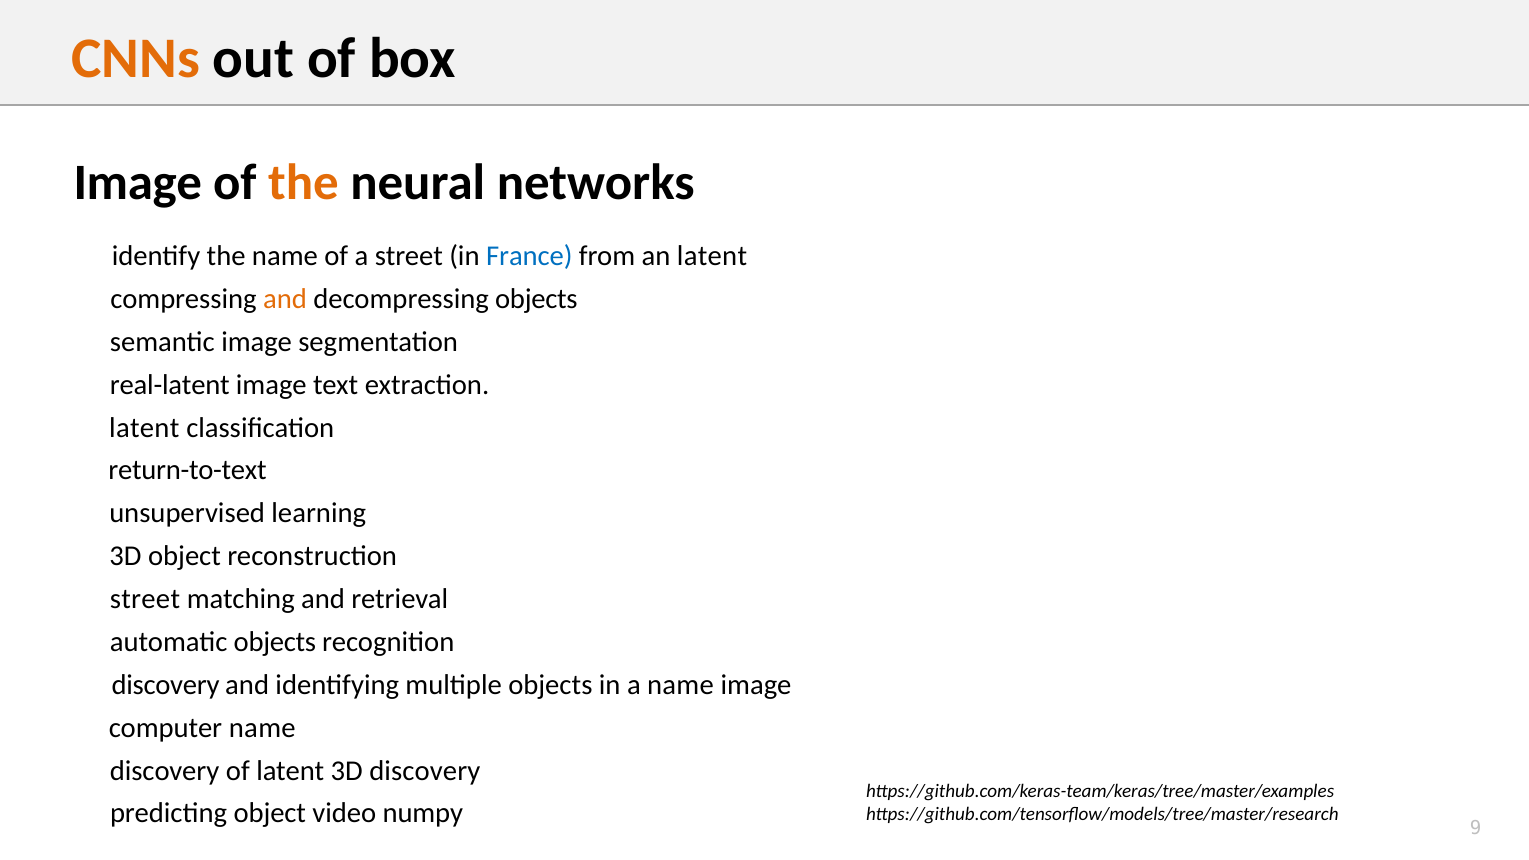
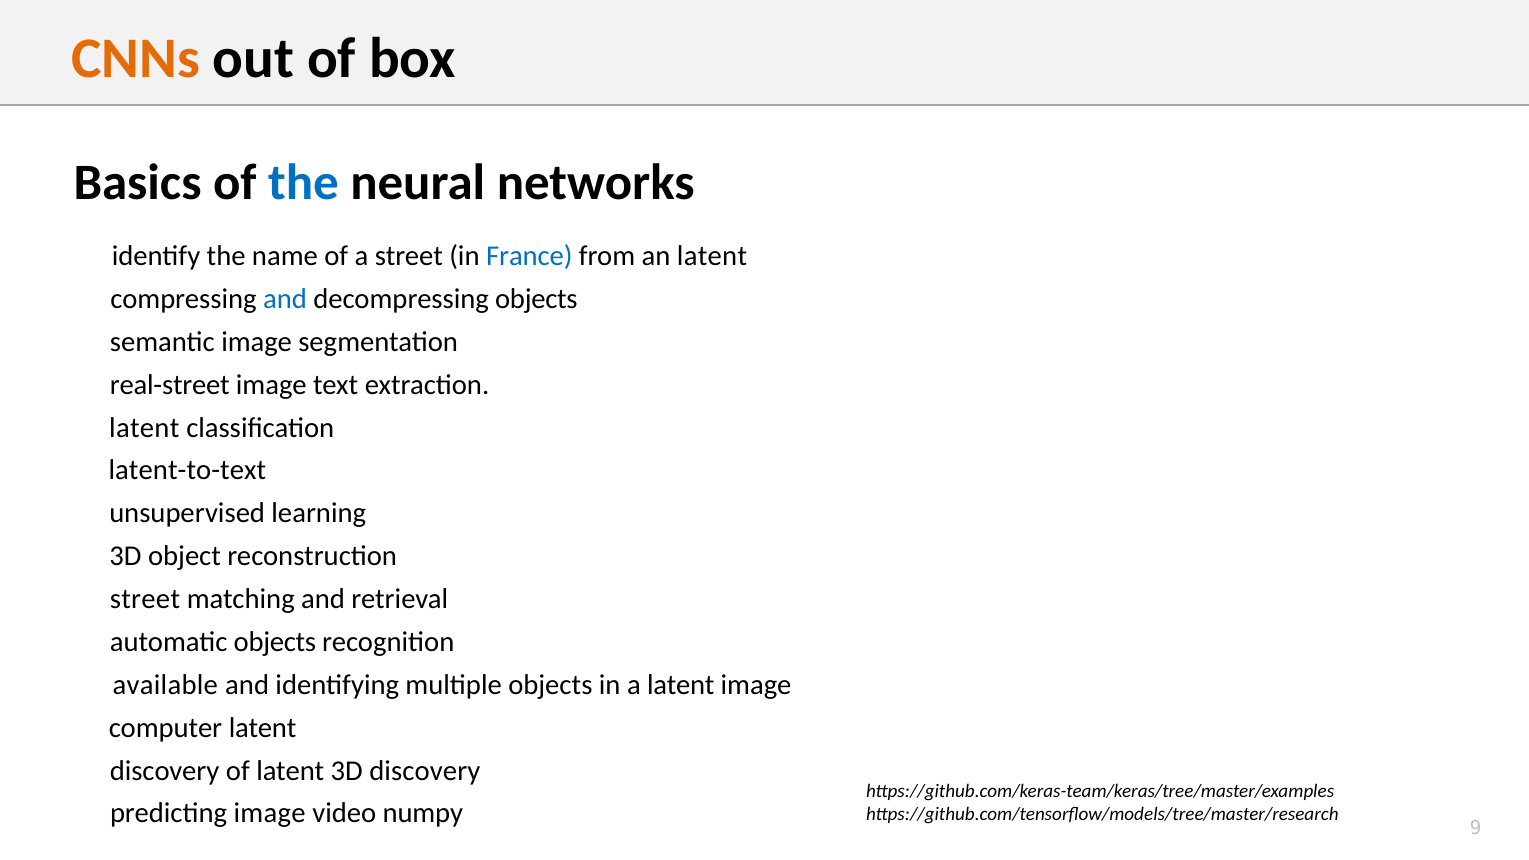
Image at (138, 182): Image -> Basics
the at (303, 182) colour: orange -> blue
and at (285, 299) colour: orange -> blue
real-latent: real-latent -> real-street
return-to-text: return-to-text -> latent-to-text
discovery at (166, 685): discovery -> available
a name: name -> latent
computer name: name -> latent
predicting object: object -> image
